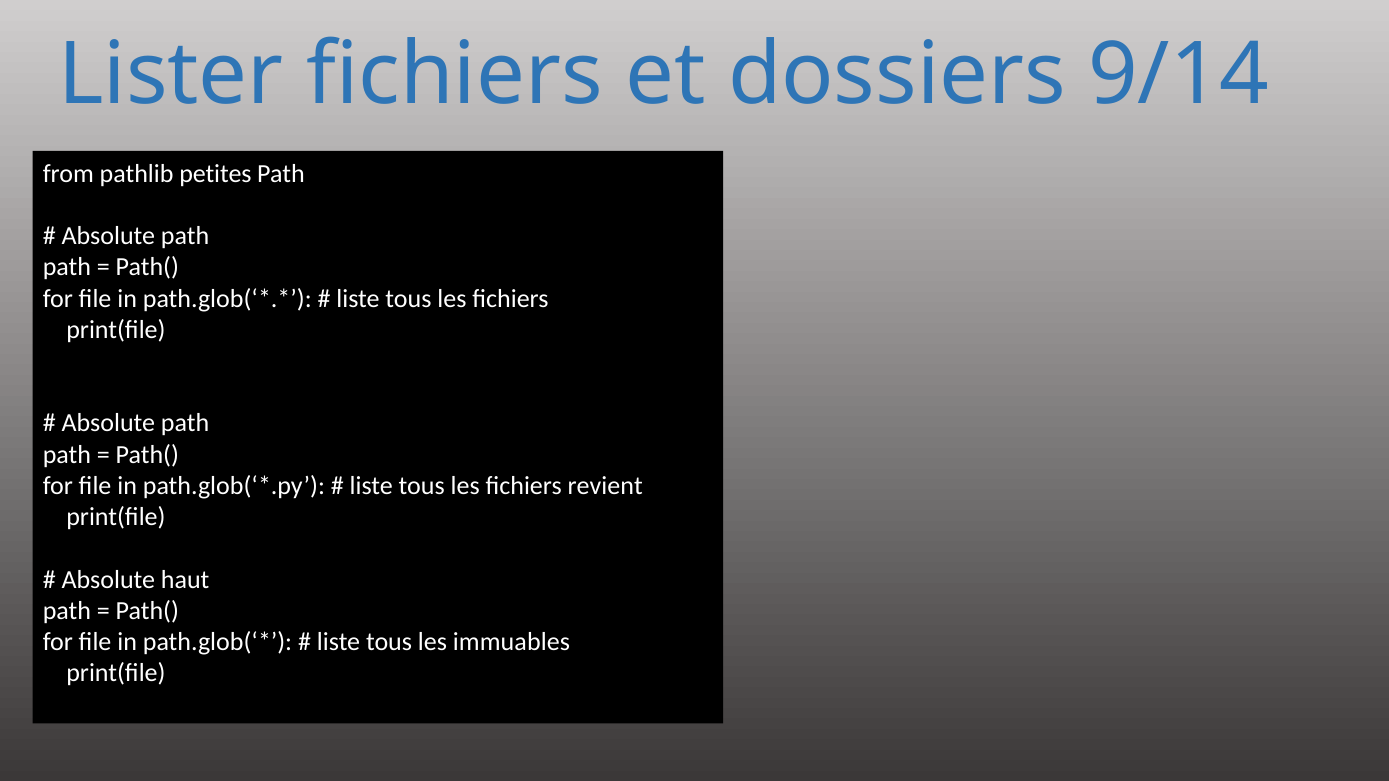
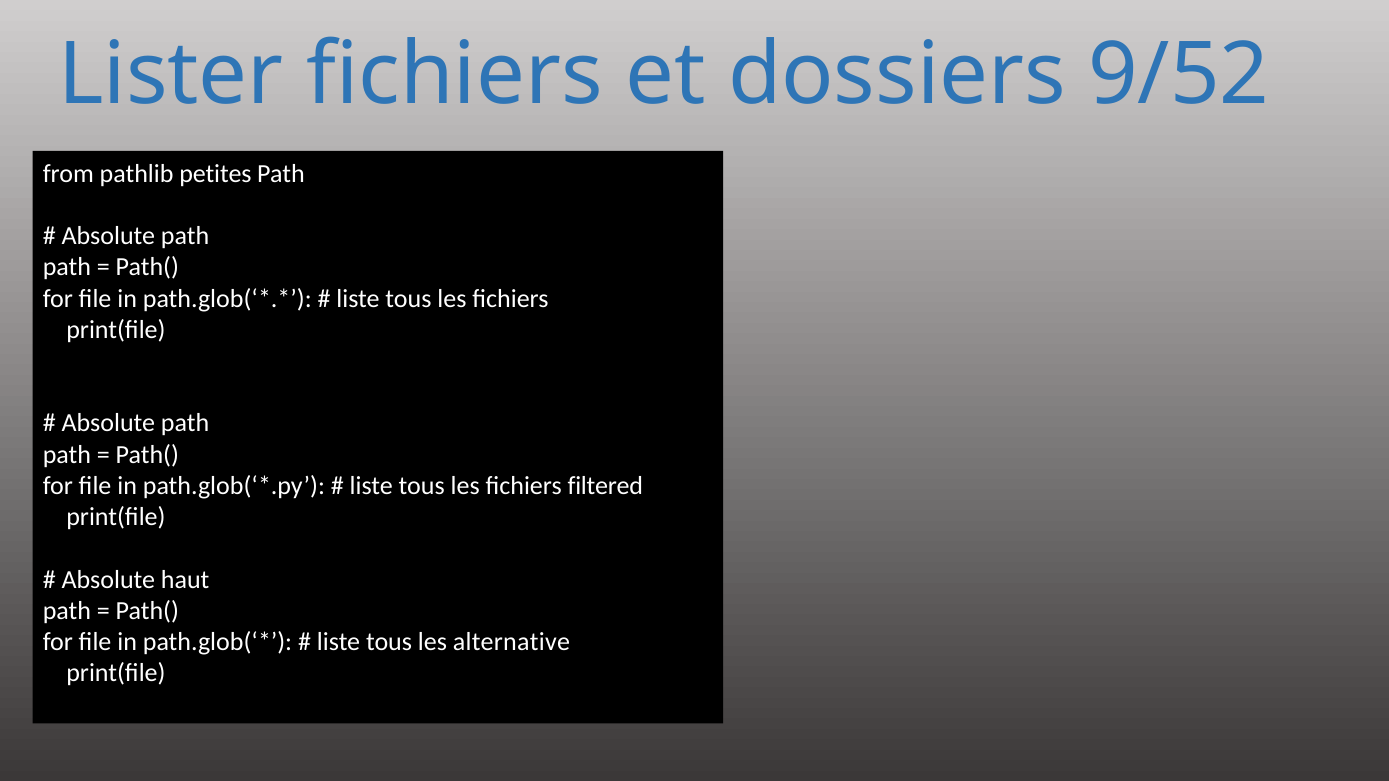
9/14: 9/14 -> 9/52
revient: revient -> filtered
immuables: immuables -> alternative
